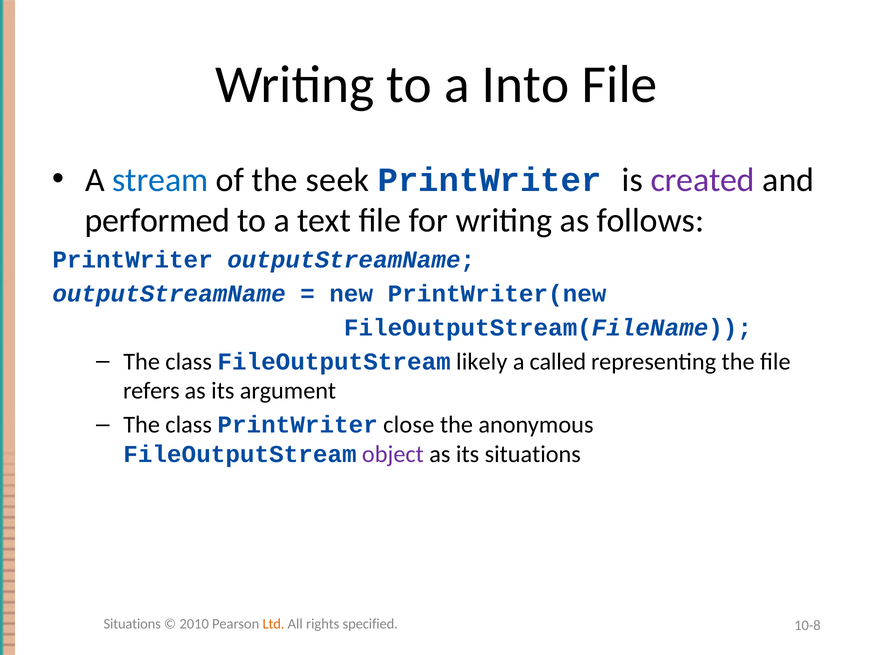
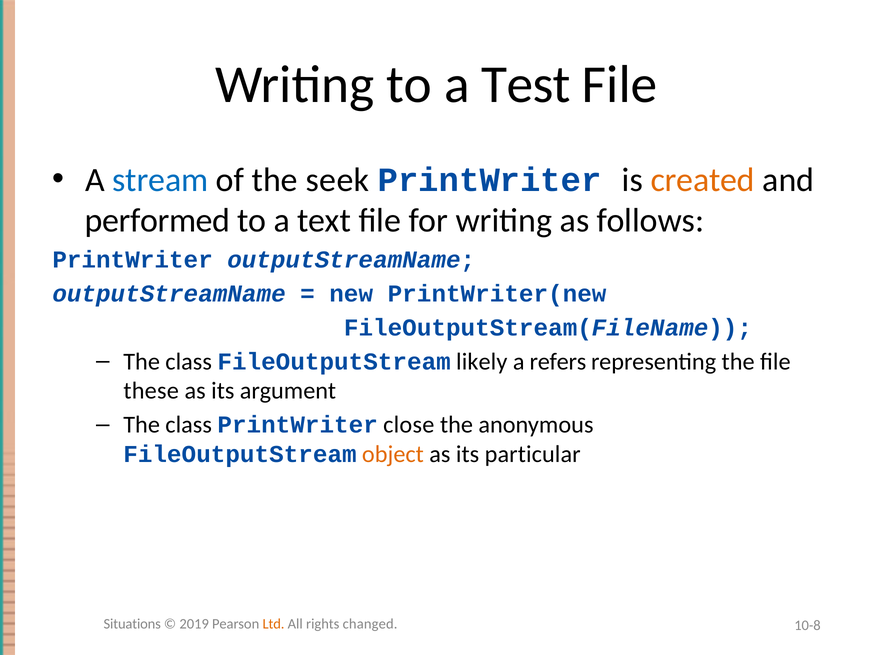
Into: Into -> Test
created colour: purple -> orange
called: called -> refers
refers: refers -> these
object colour: purple -> orange
its situations: situations -> particular
2010: 2010 -> 2019
specified: specified -> changed
